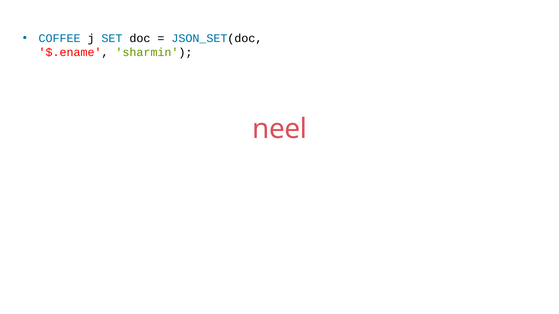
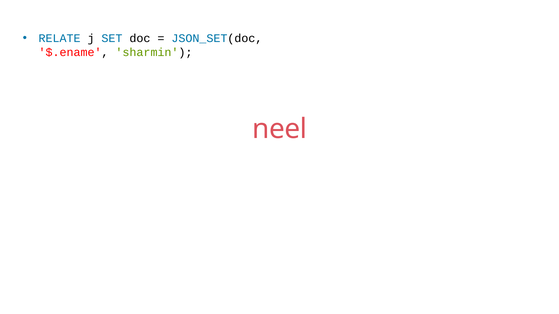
COFFEE: COFFEE -> RELATE
